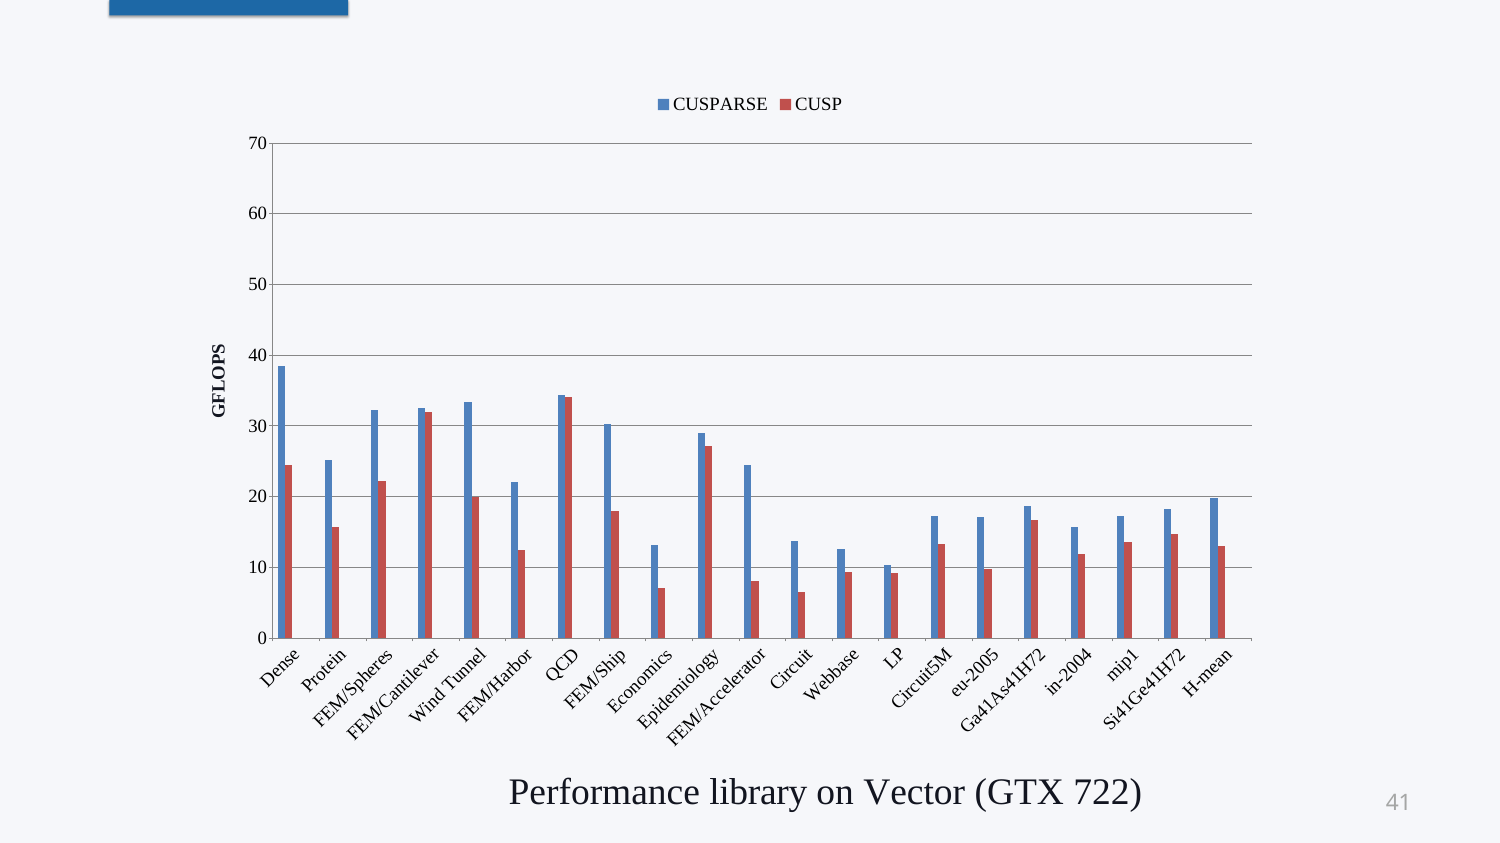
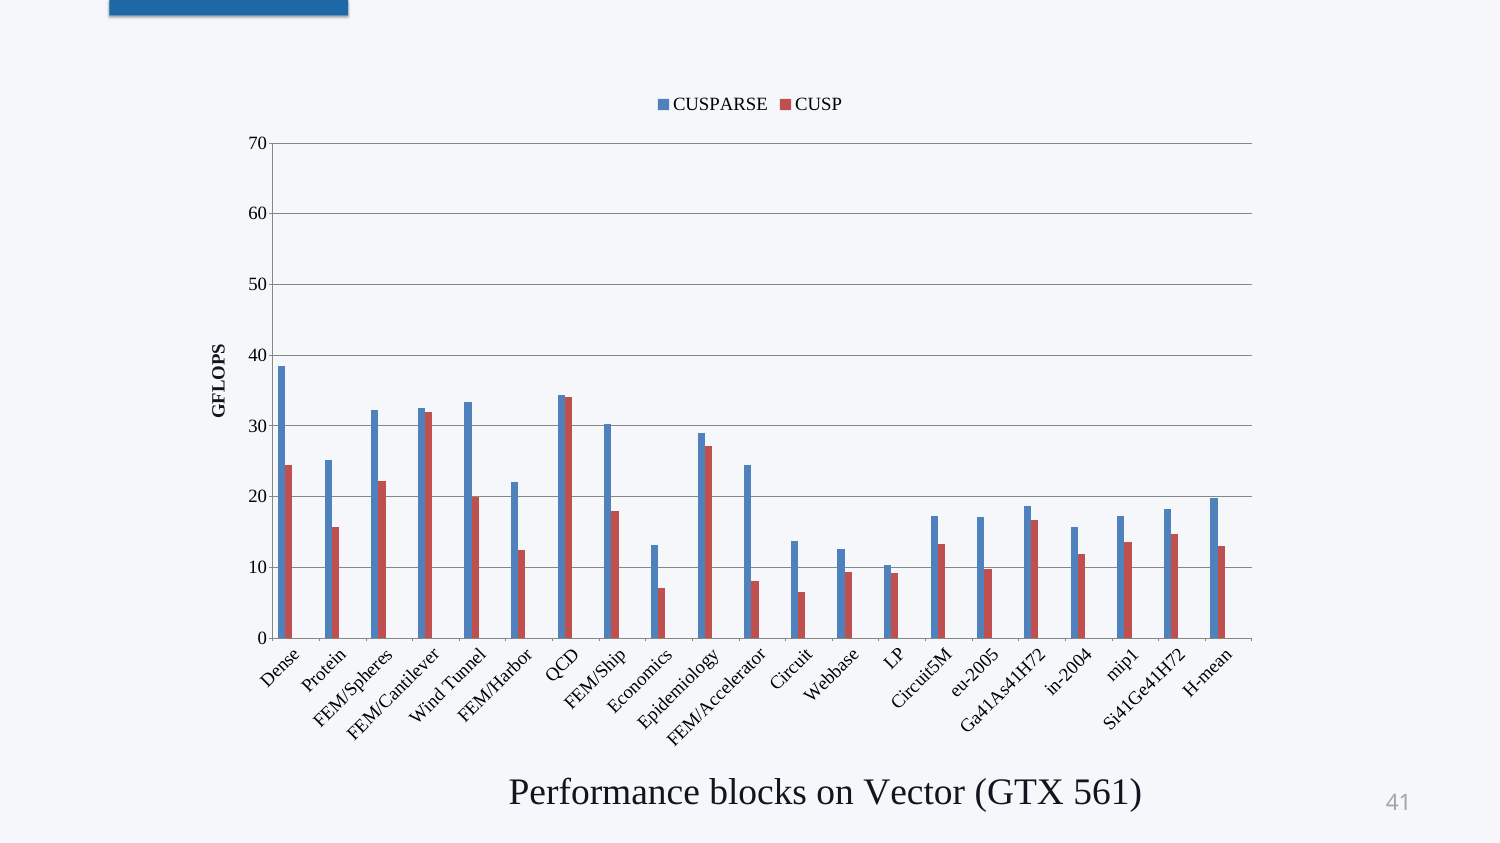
library: library -> blocks
722: 722 -> 561
